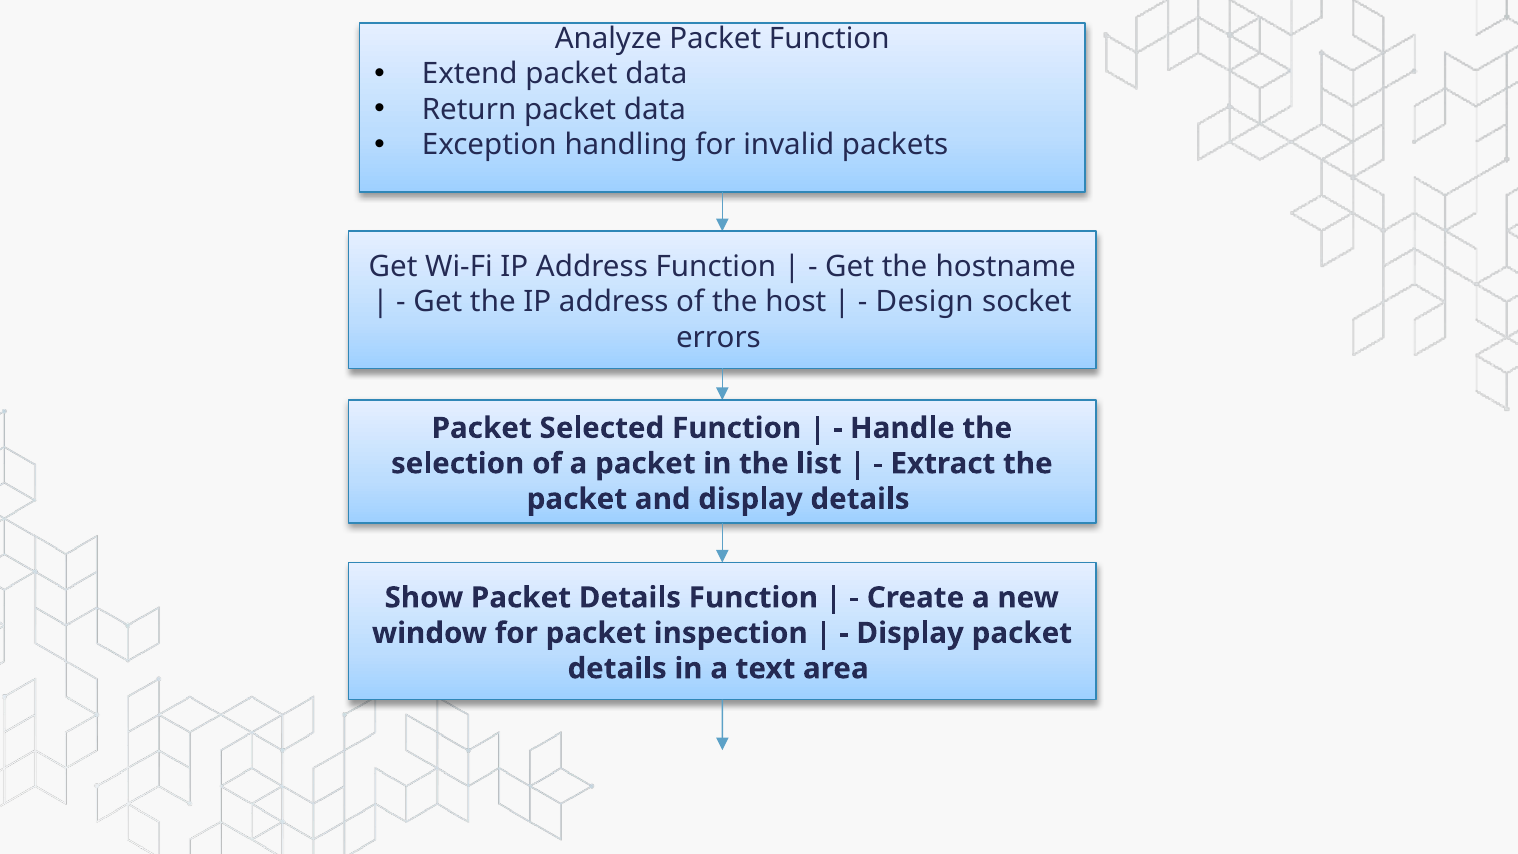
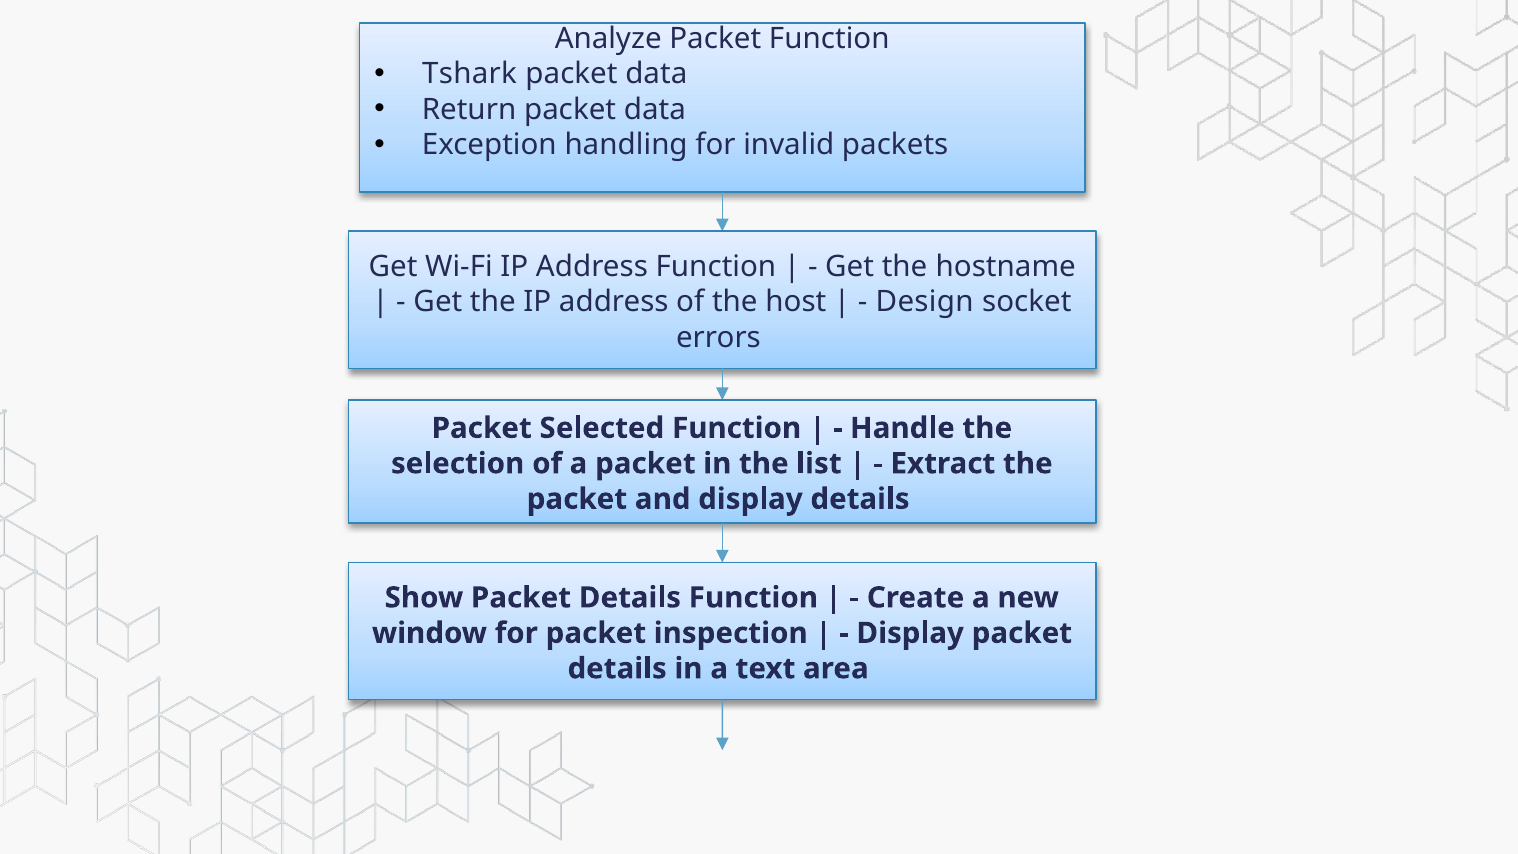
Extend: Extend -> Tshark
